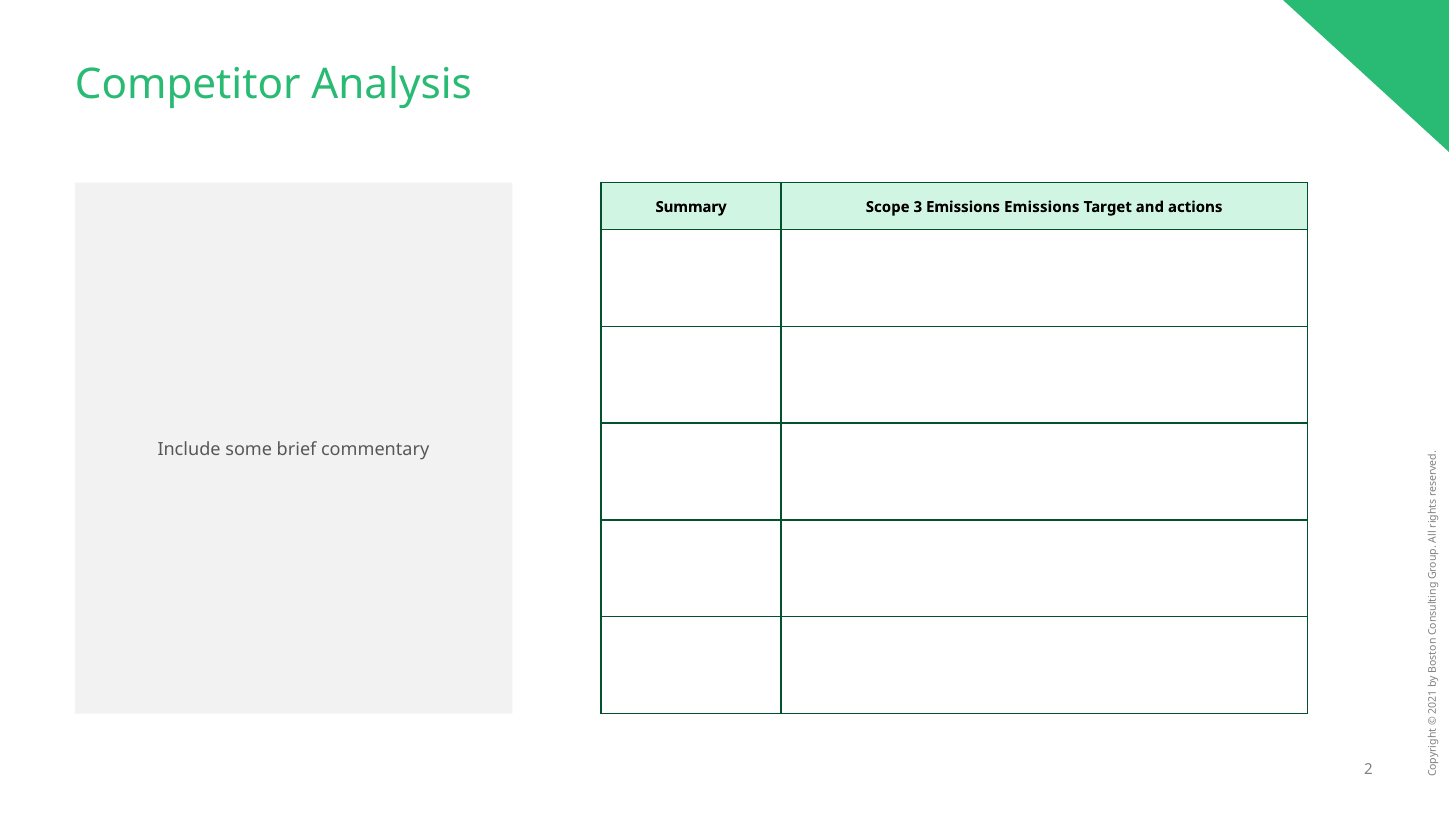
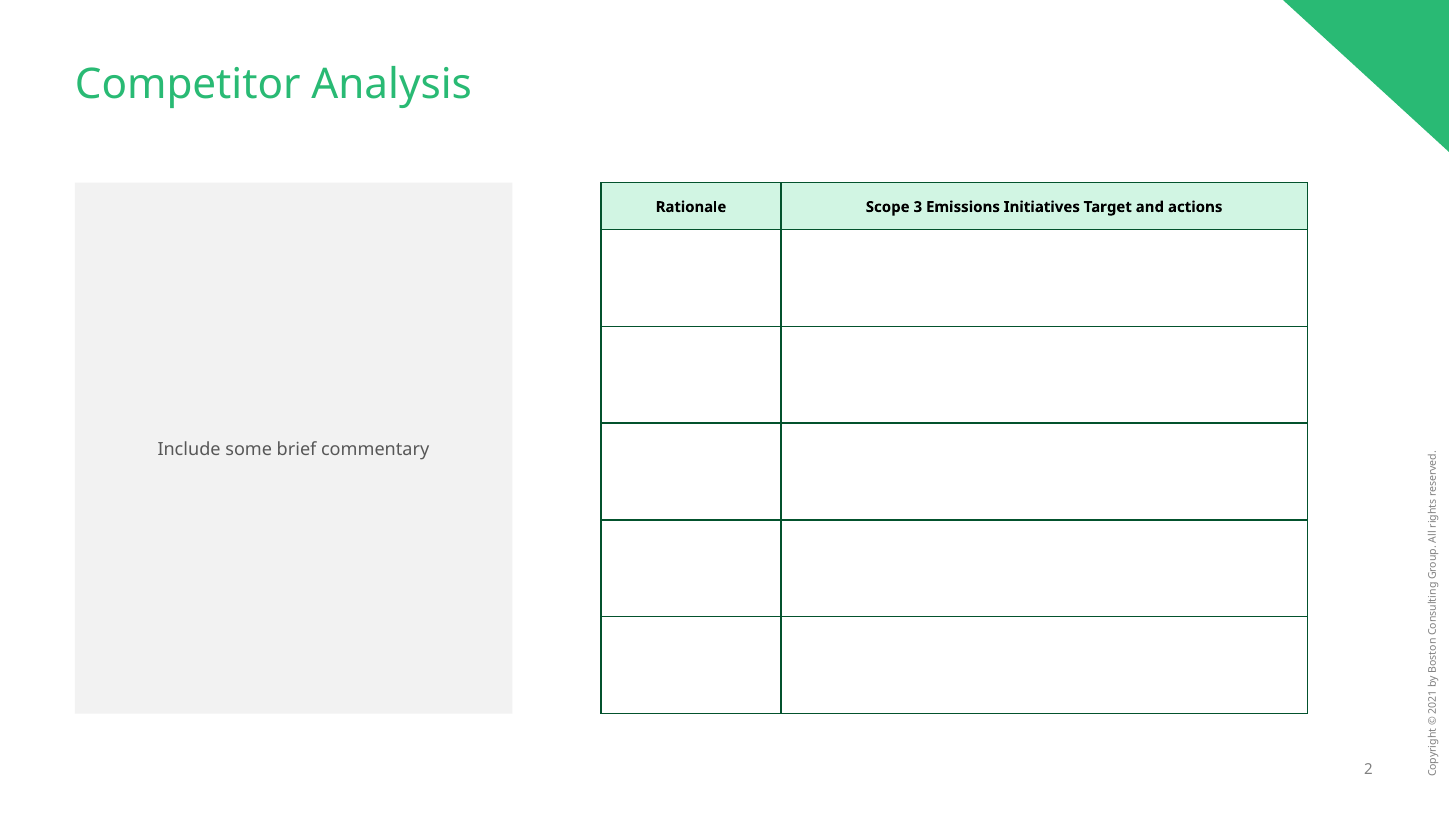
Summary: Summary -> Rationale
Emissions Emissions: Emissions -> Initiatives
